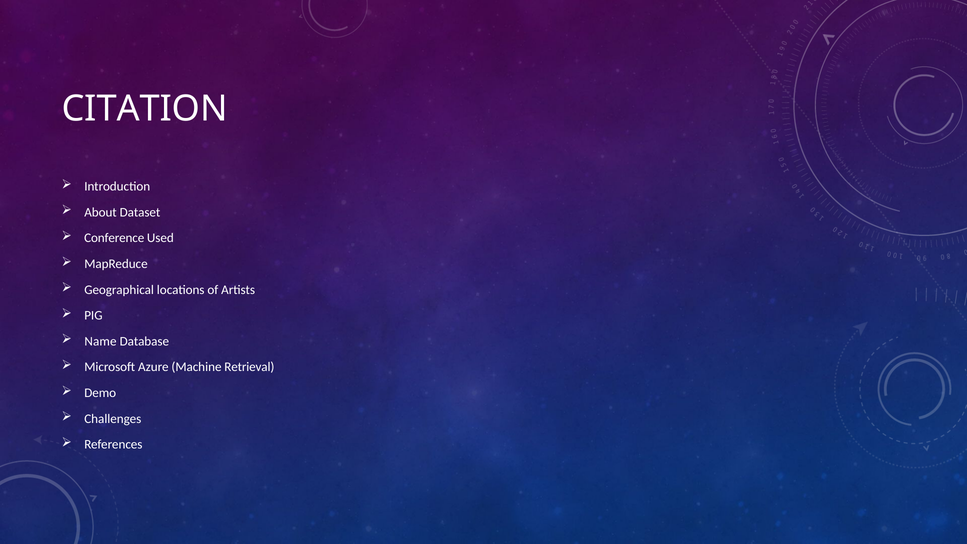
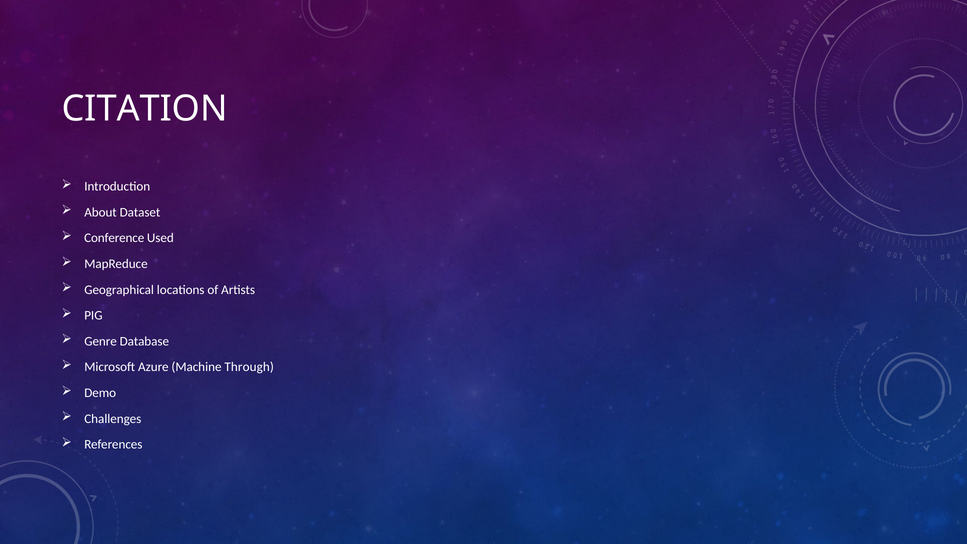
Name: Name -> Genre
Retrieval: Retrieval -> Through
